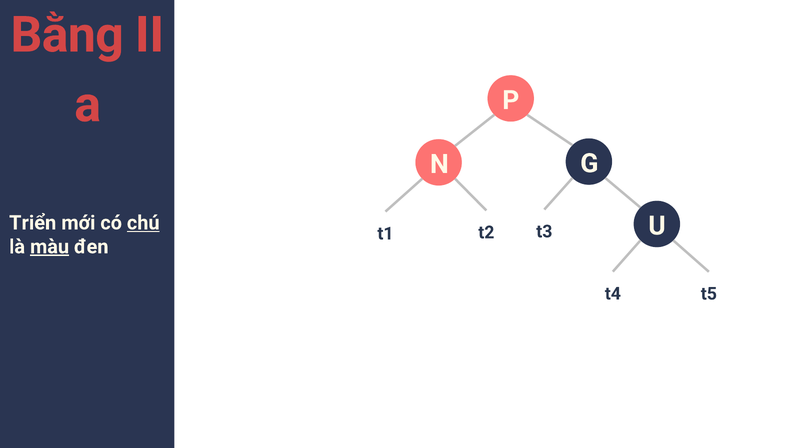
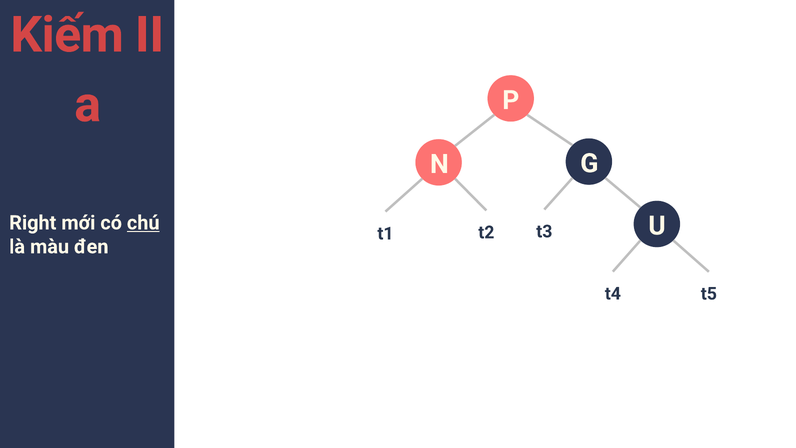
Bằng: Bằng -> Kiếm
Triển: Triển -> Right
màu underline: present -> none
